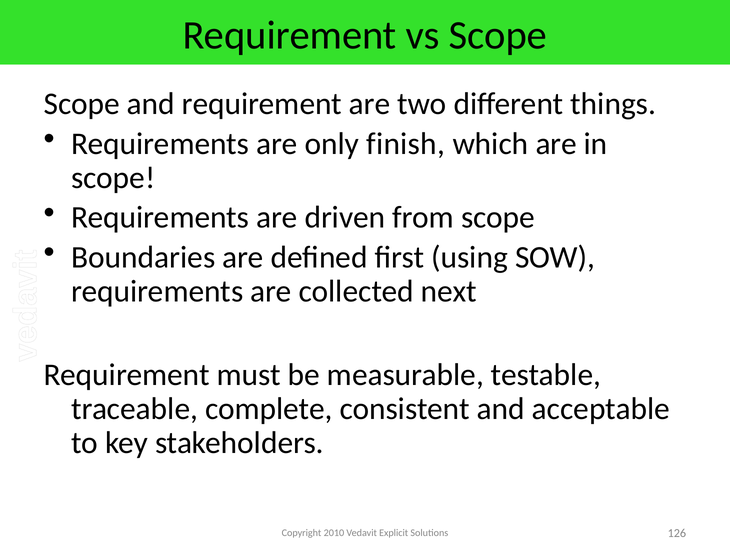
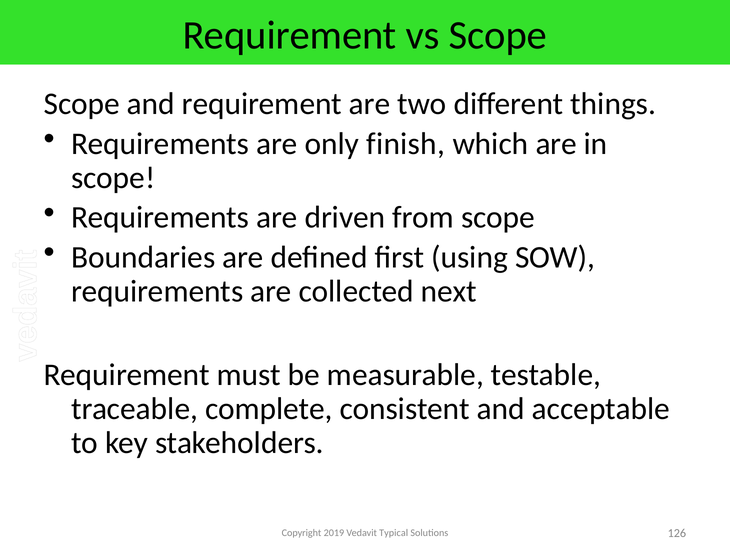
2010: 2010 -> 2019
Explicit: Explicit -> Typical
